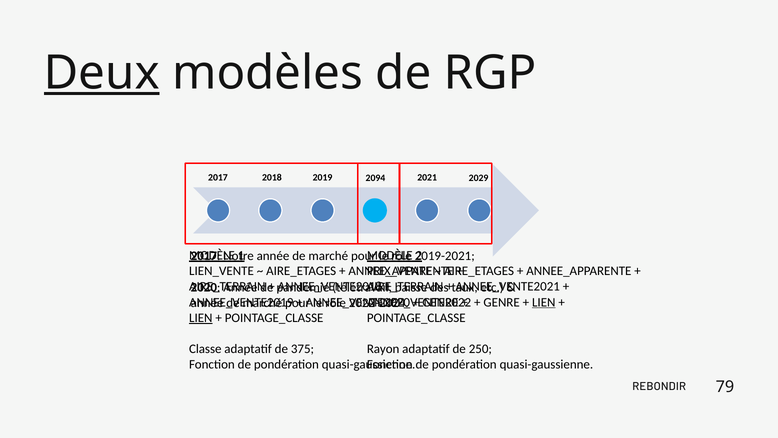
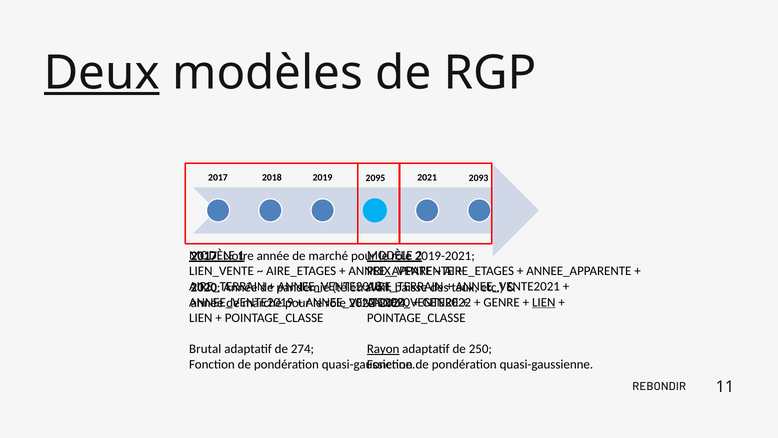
2094: 2094 -> 2095
2029: 2029 -> 2093
LIEN at (201, 318) underline: present -> none
Classe: Classe -> Brutal
375: 375 -> 274
Rayon underline: none -> present
79: 79 -> 11
